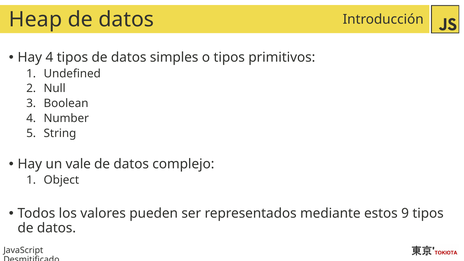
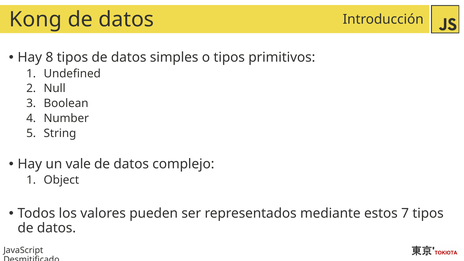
Heap: Heap -> Kong
Hay 4: 4 -> 8
9: 9 -> 7
